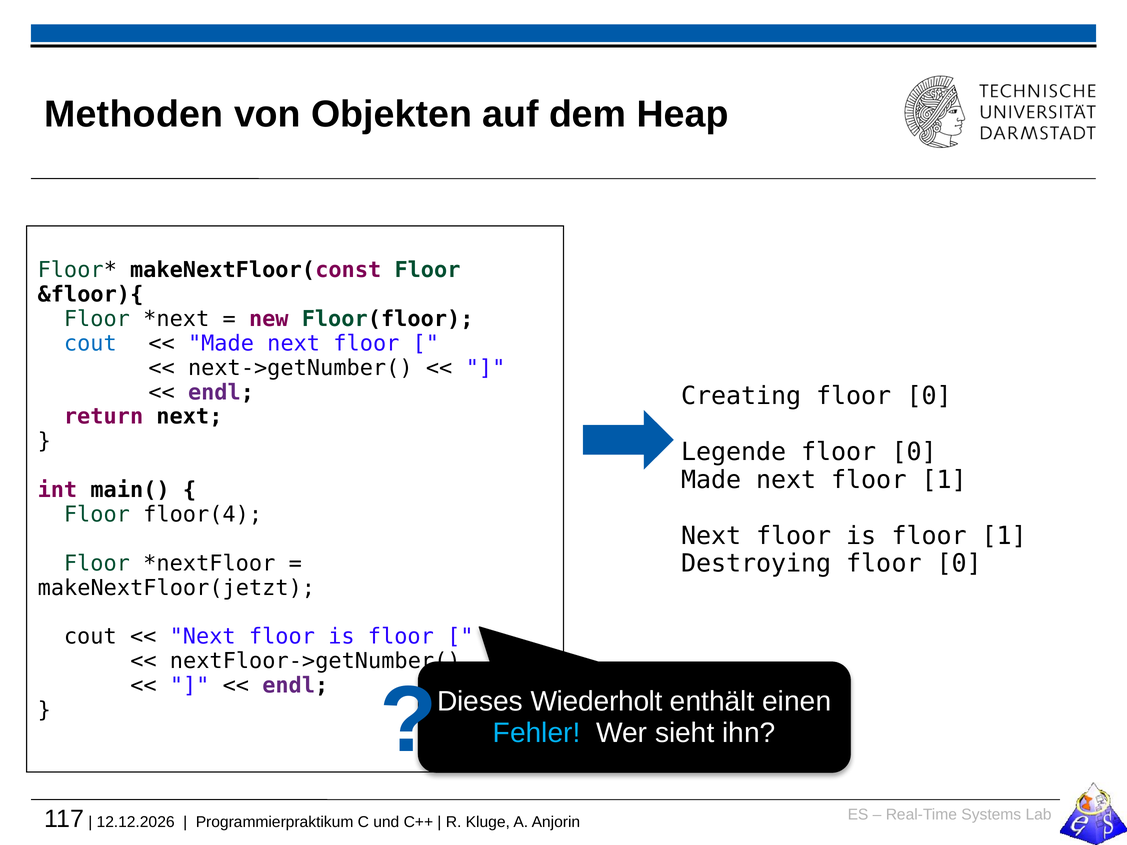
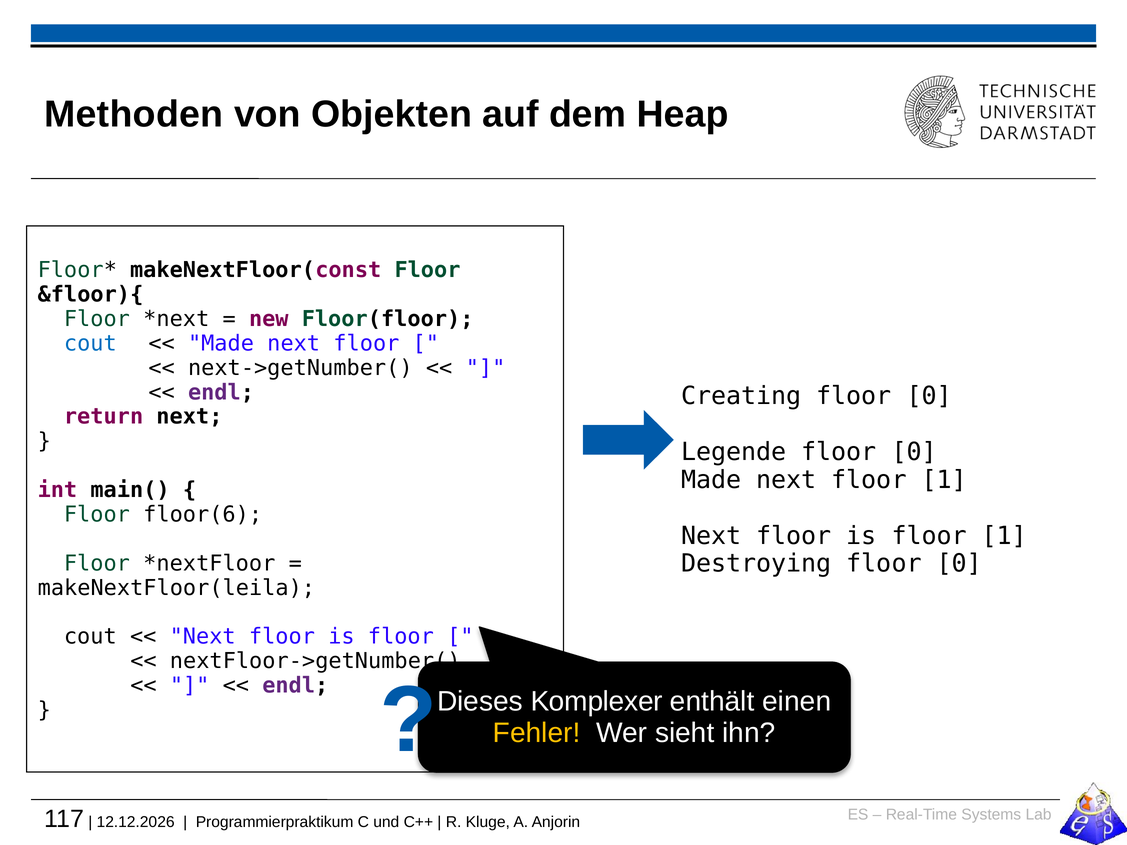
floor(4: floor(4 -> floor(6
makeNextFloor(jetzt: makeNextFloor(jetzt -> makeNextFloor(leila
Wiederholt: Wiederholt -> Komplexer
Fehler colour: light blue -> yellow
